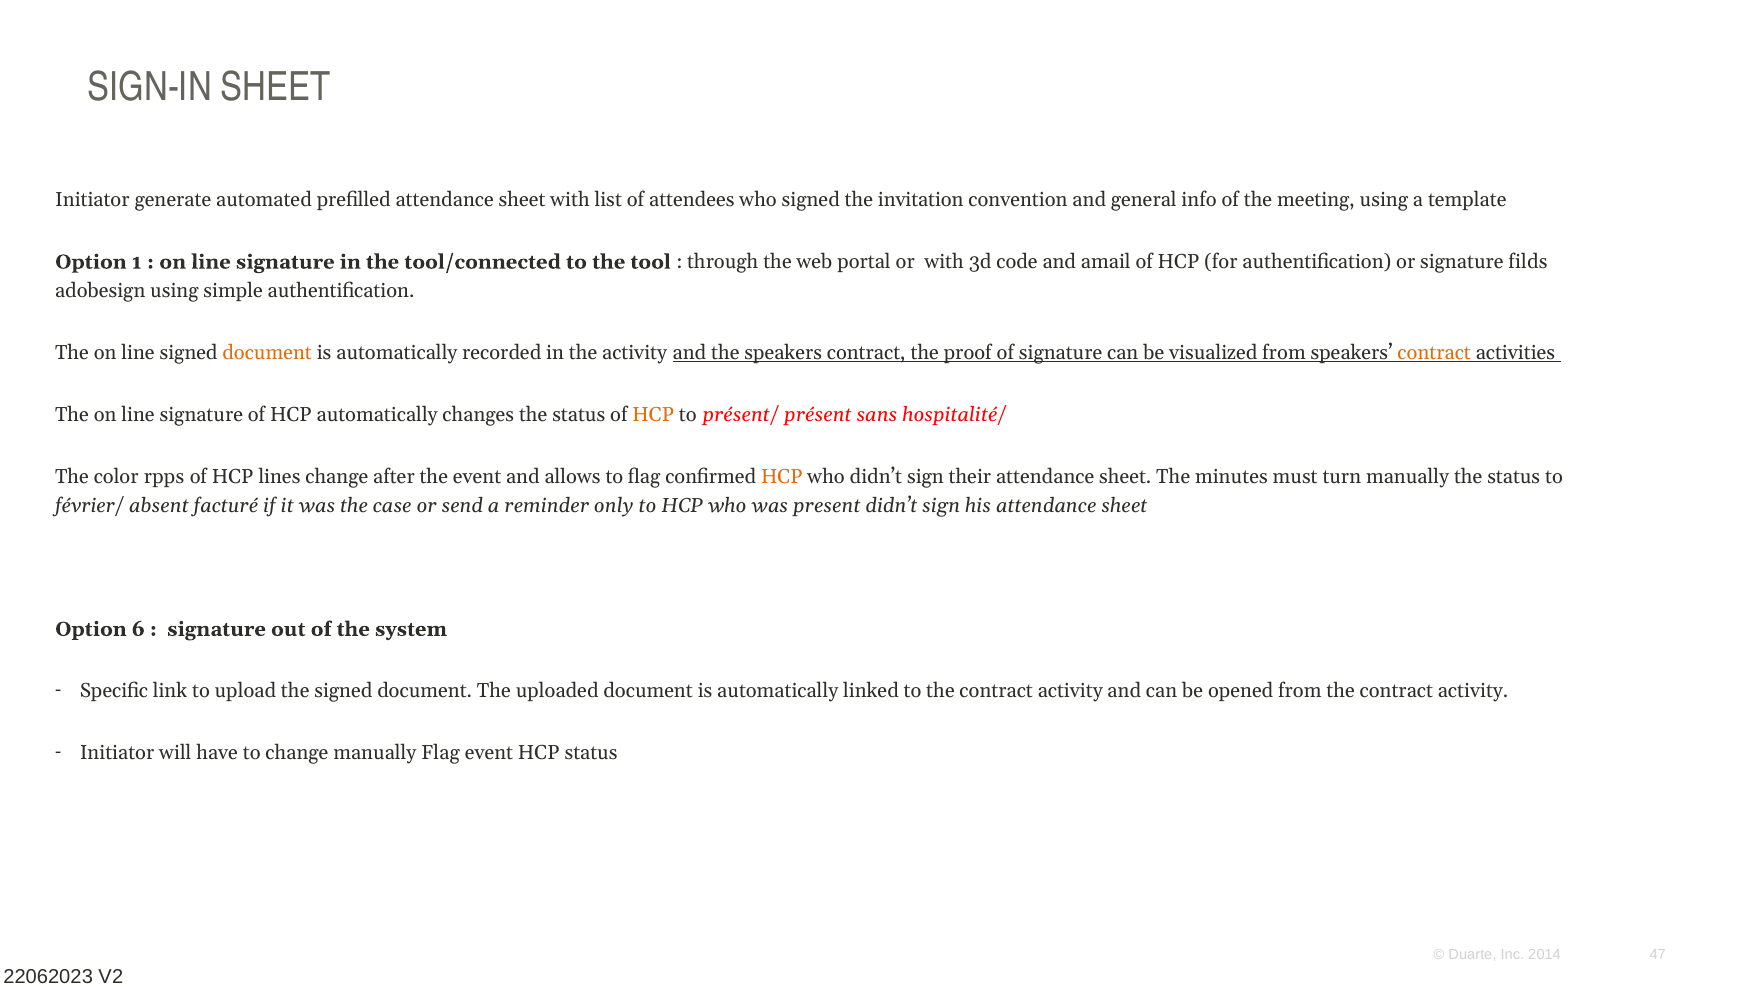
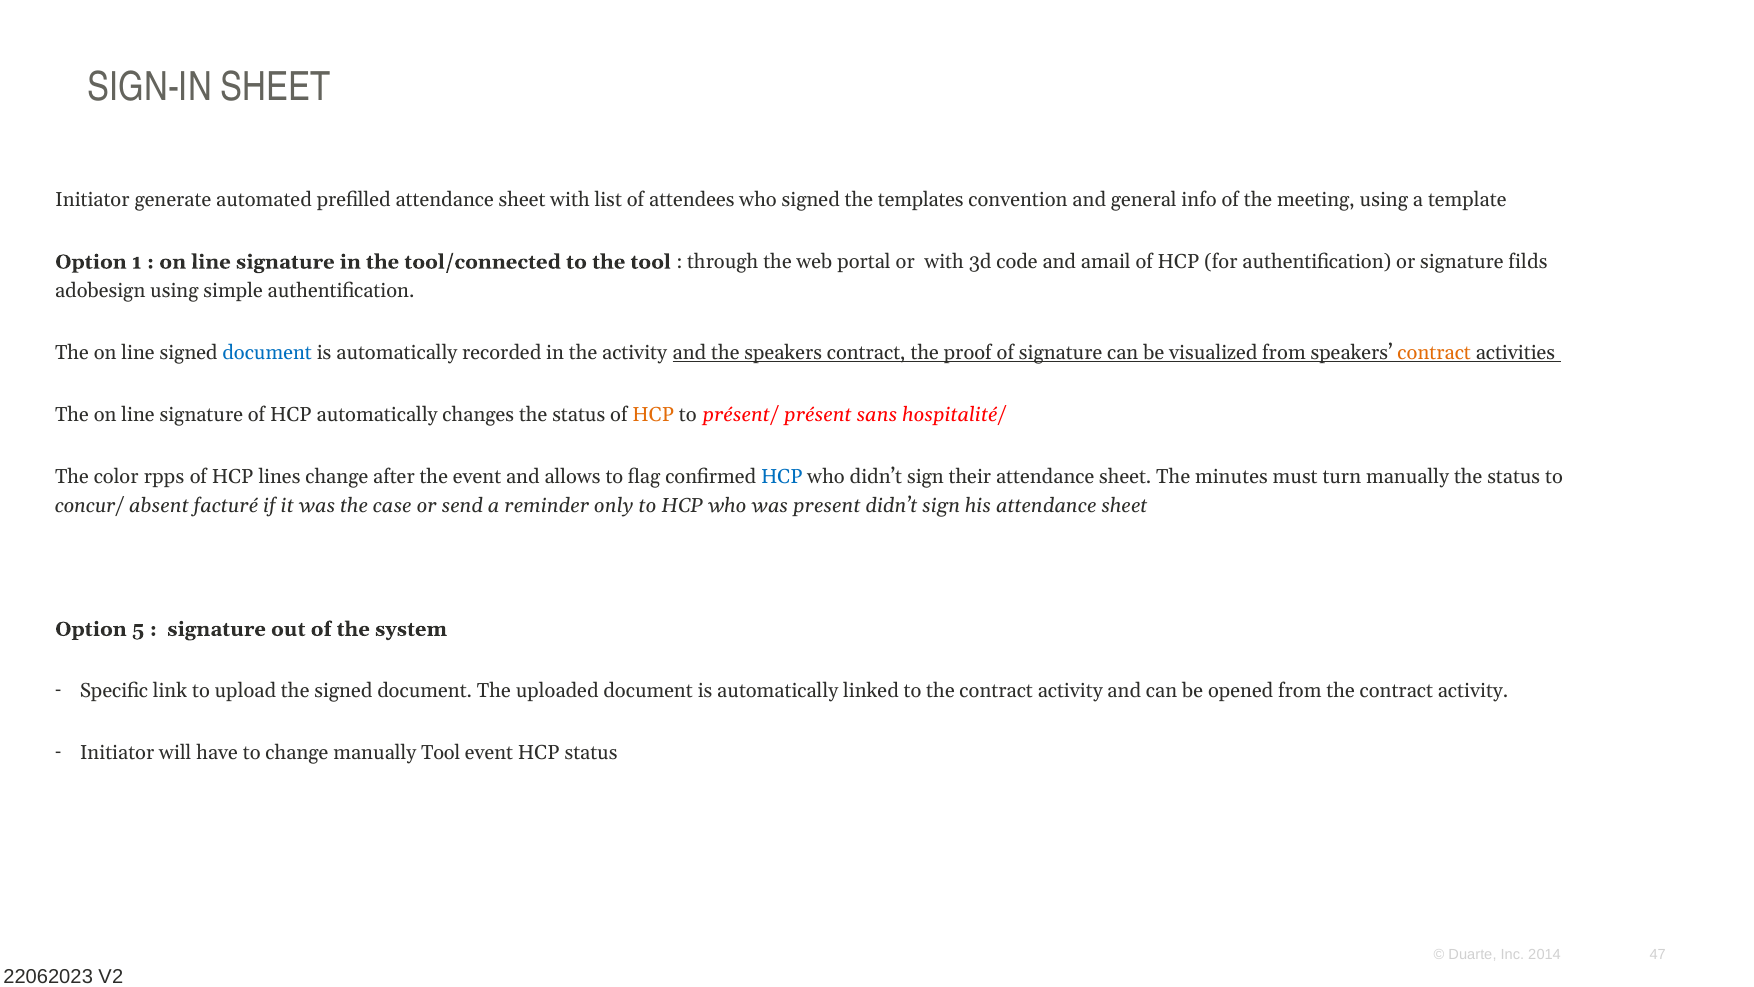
invitation: invitation -> templates
document at (267, 353) colour: orange -> blue
HCP at (782, 476) colour: orange -> blue
février/: février/ -> concur/
6: 6 -> 5
manually Flag: Flag -> Tool
